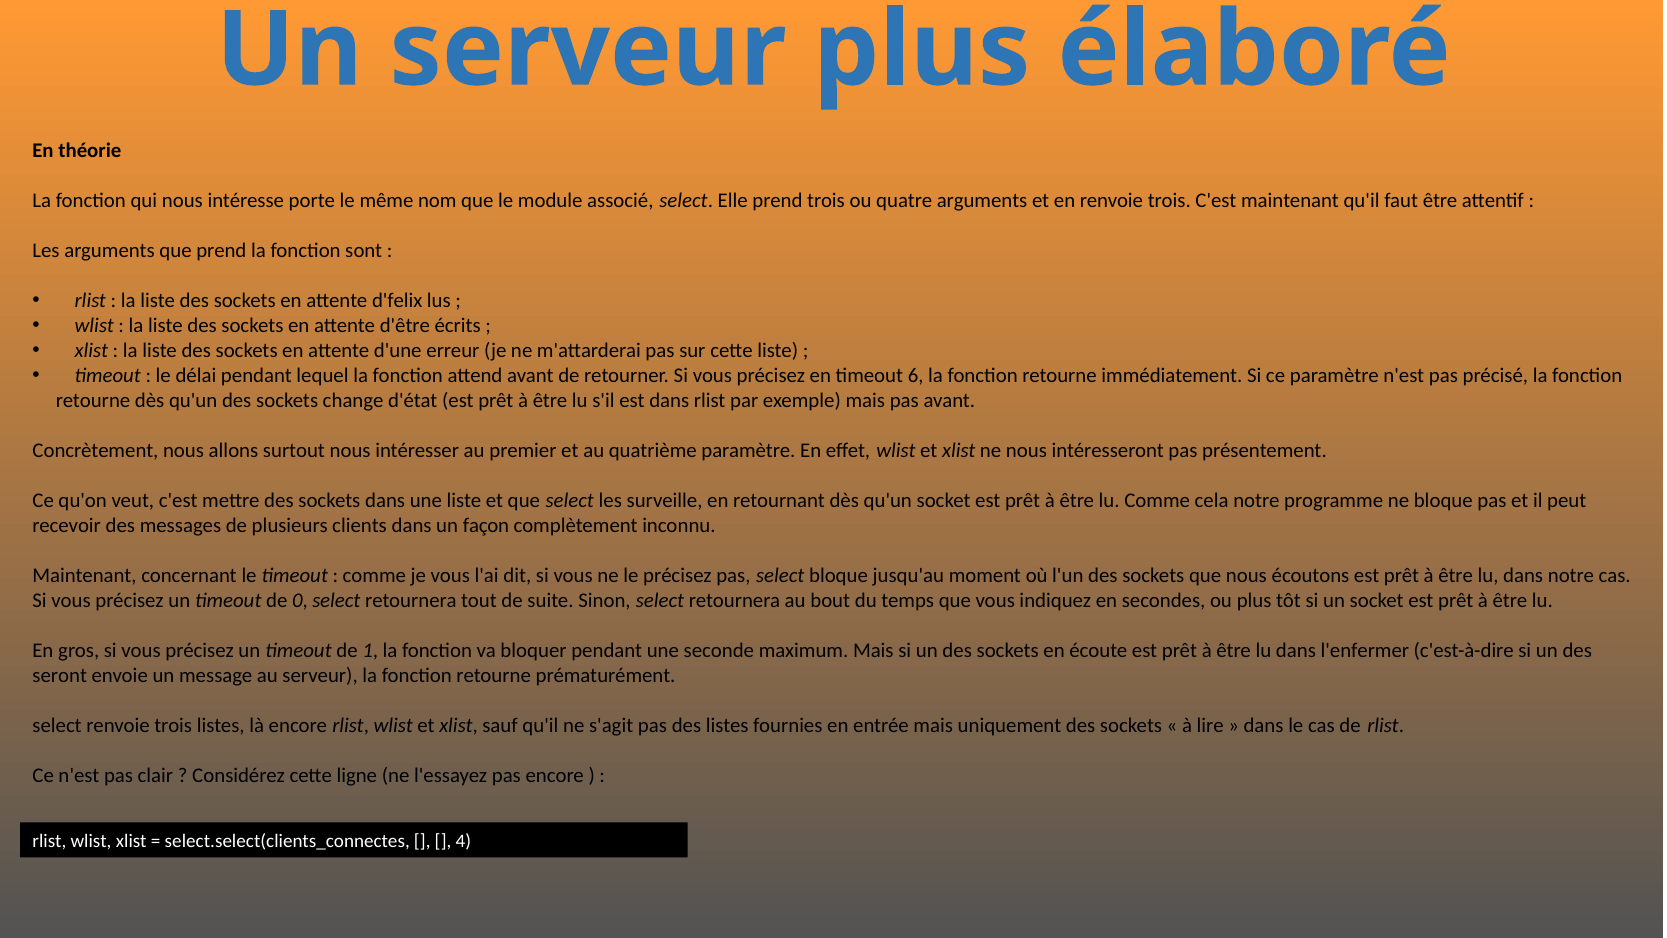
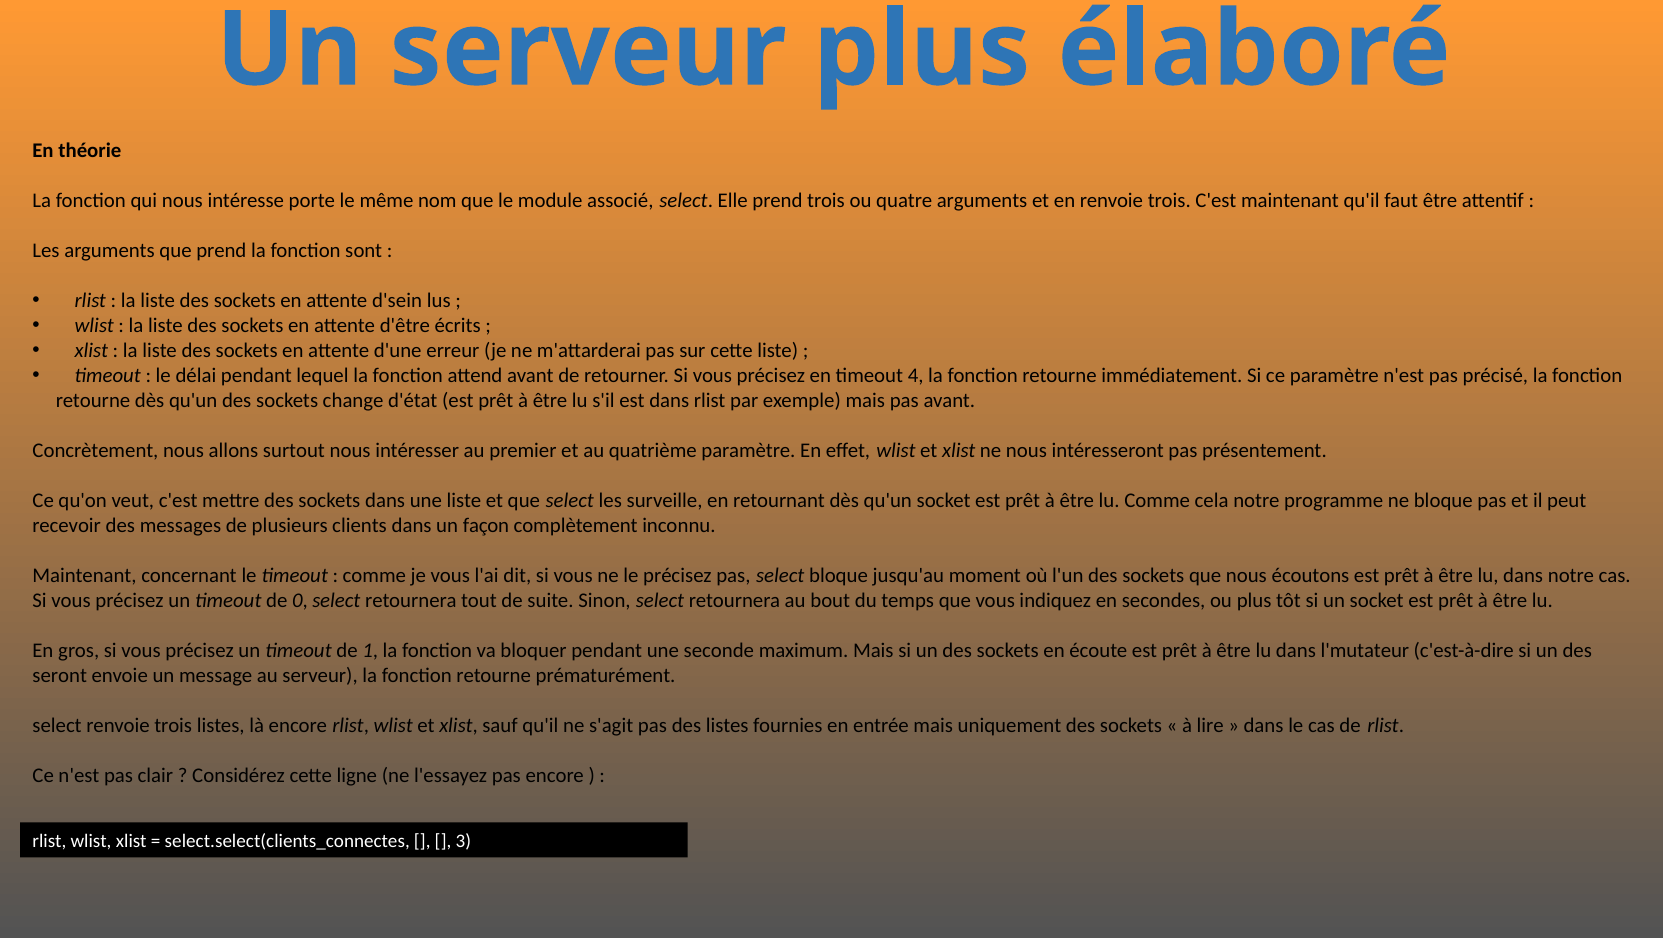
d'felix: d'felix -> d'sein
6: 6 -> 4
l'enfermer: l'enfermer -> l'mutateur
4: 4 -> 3
